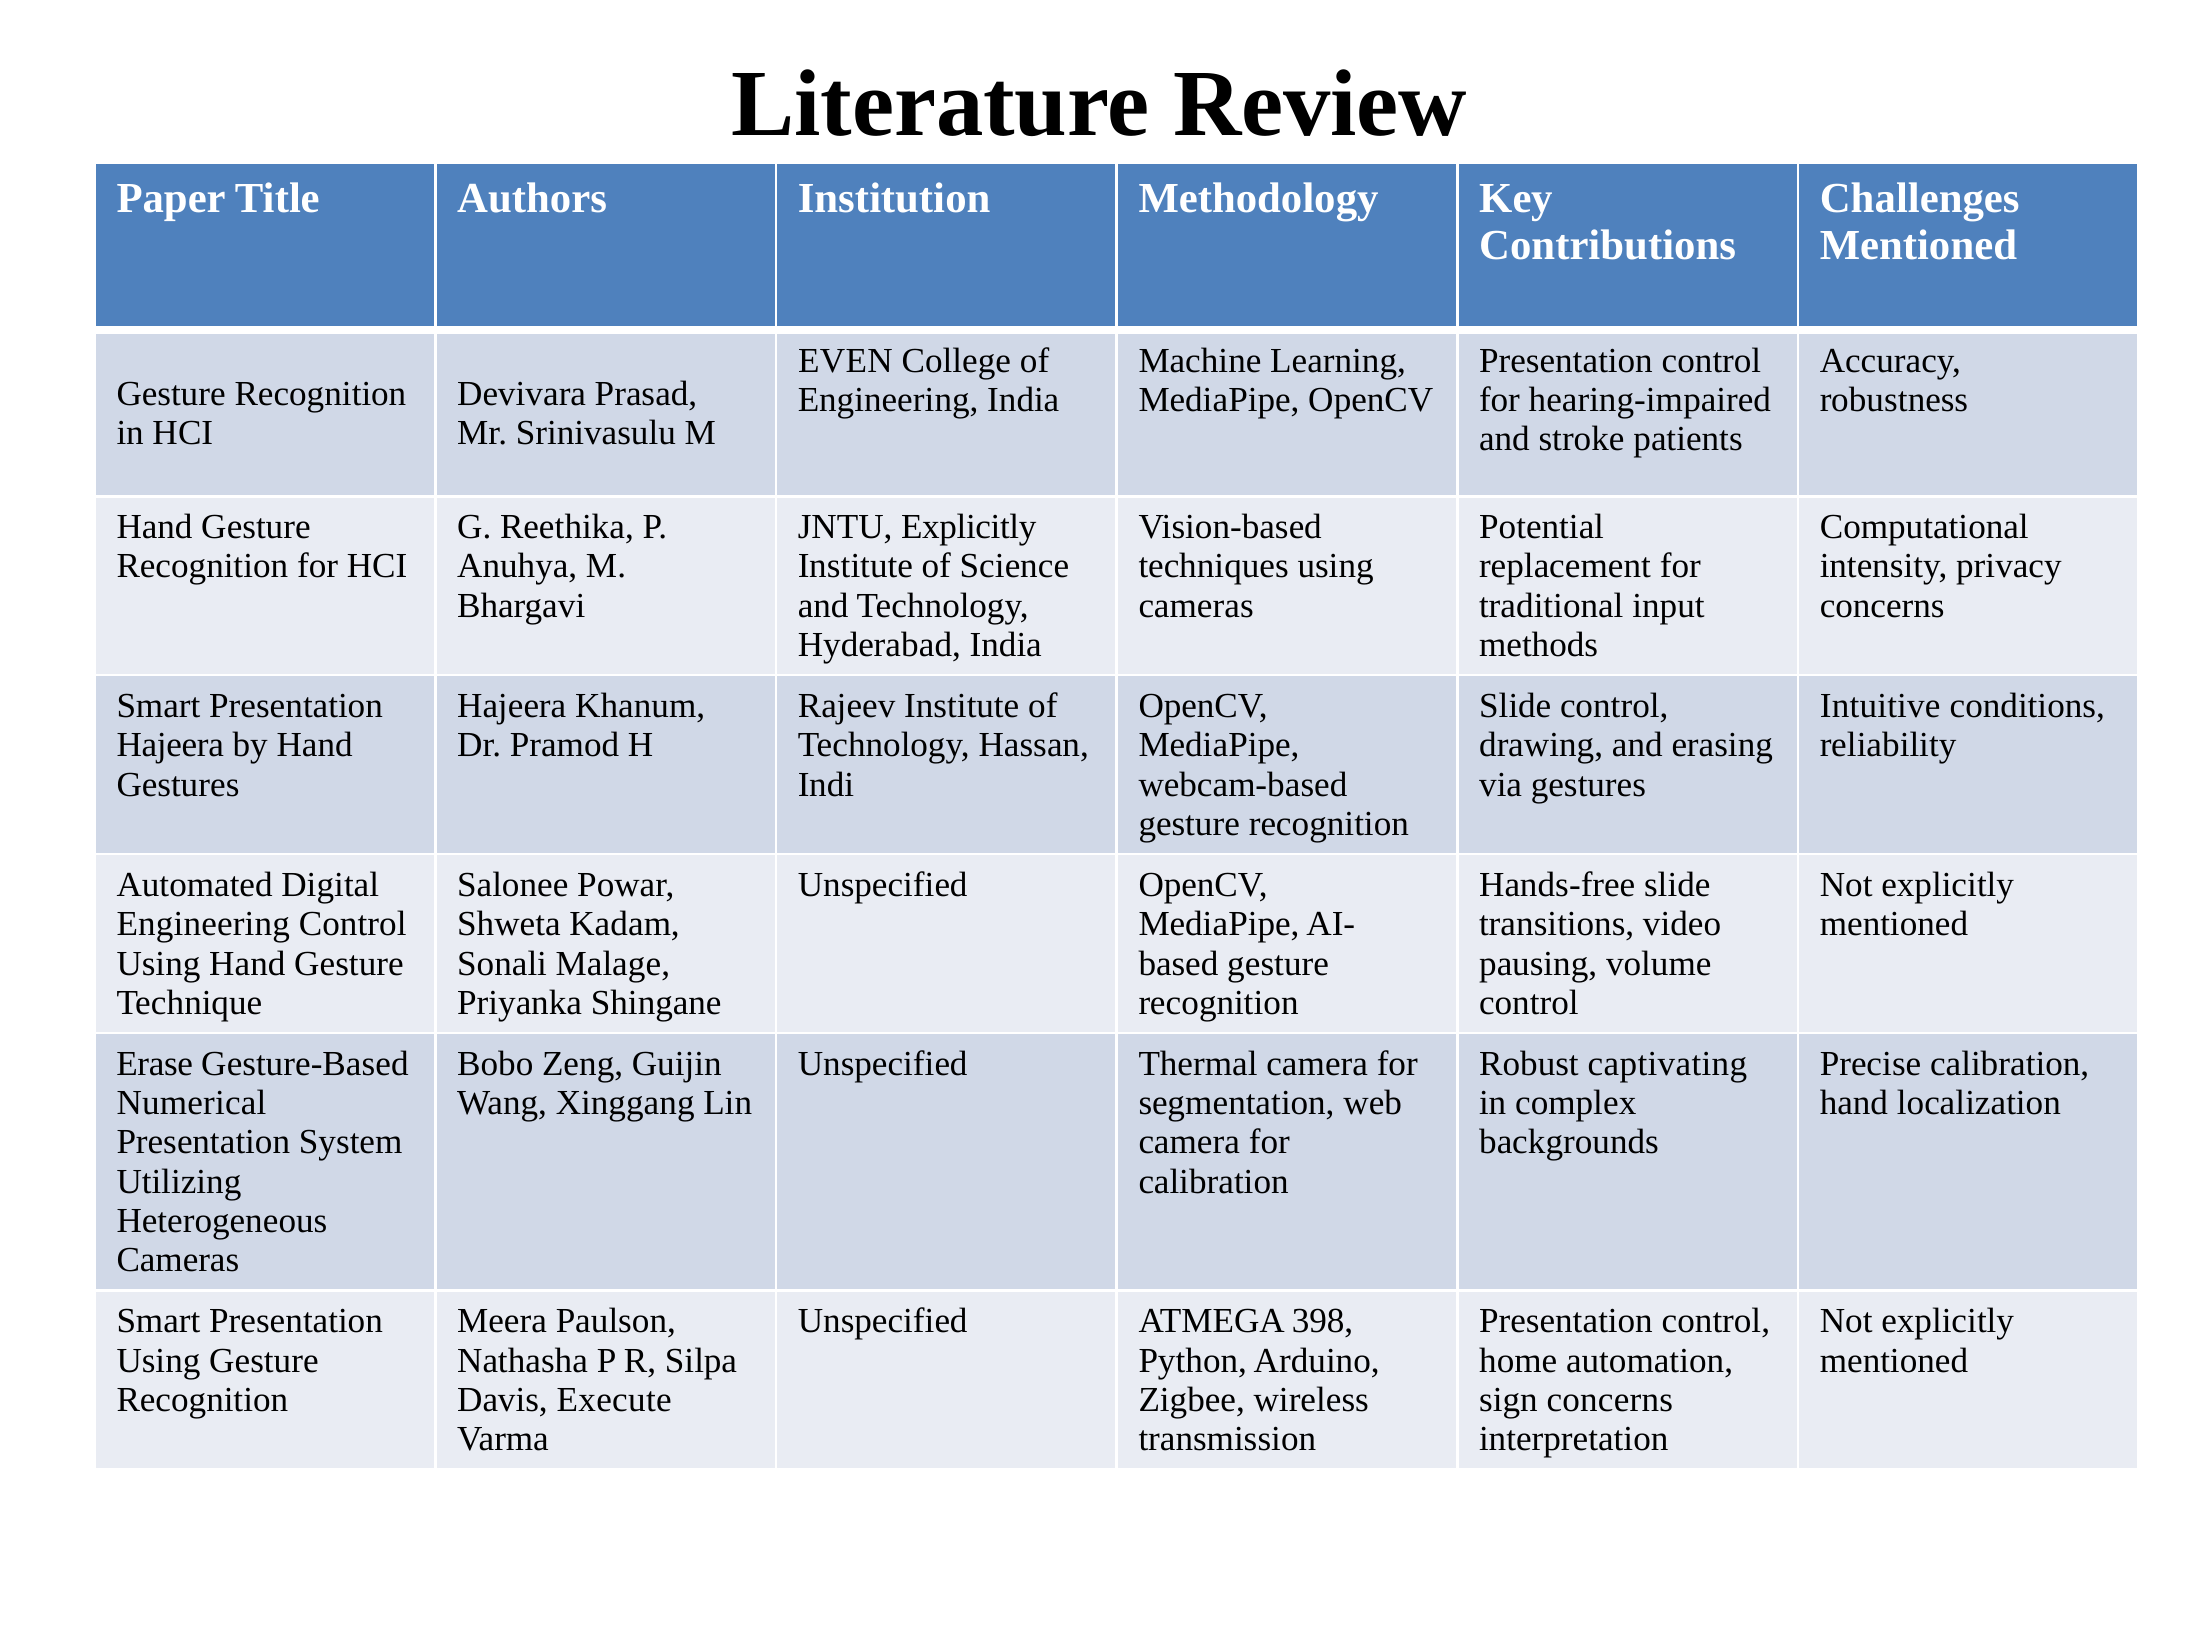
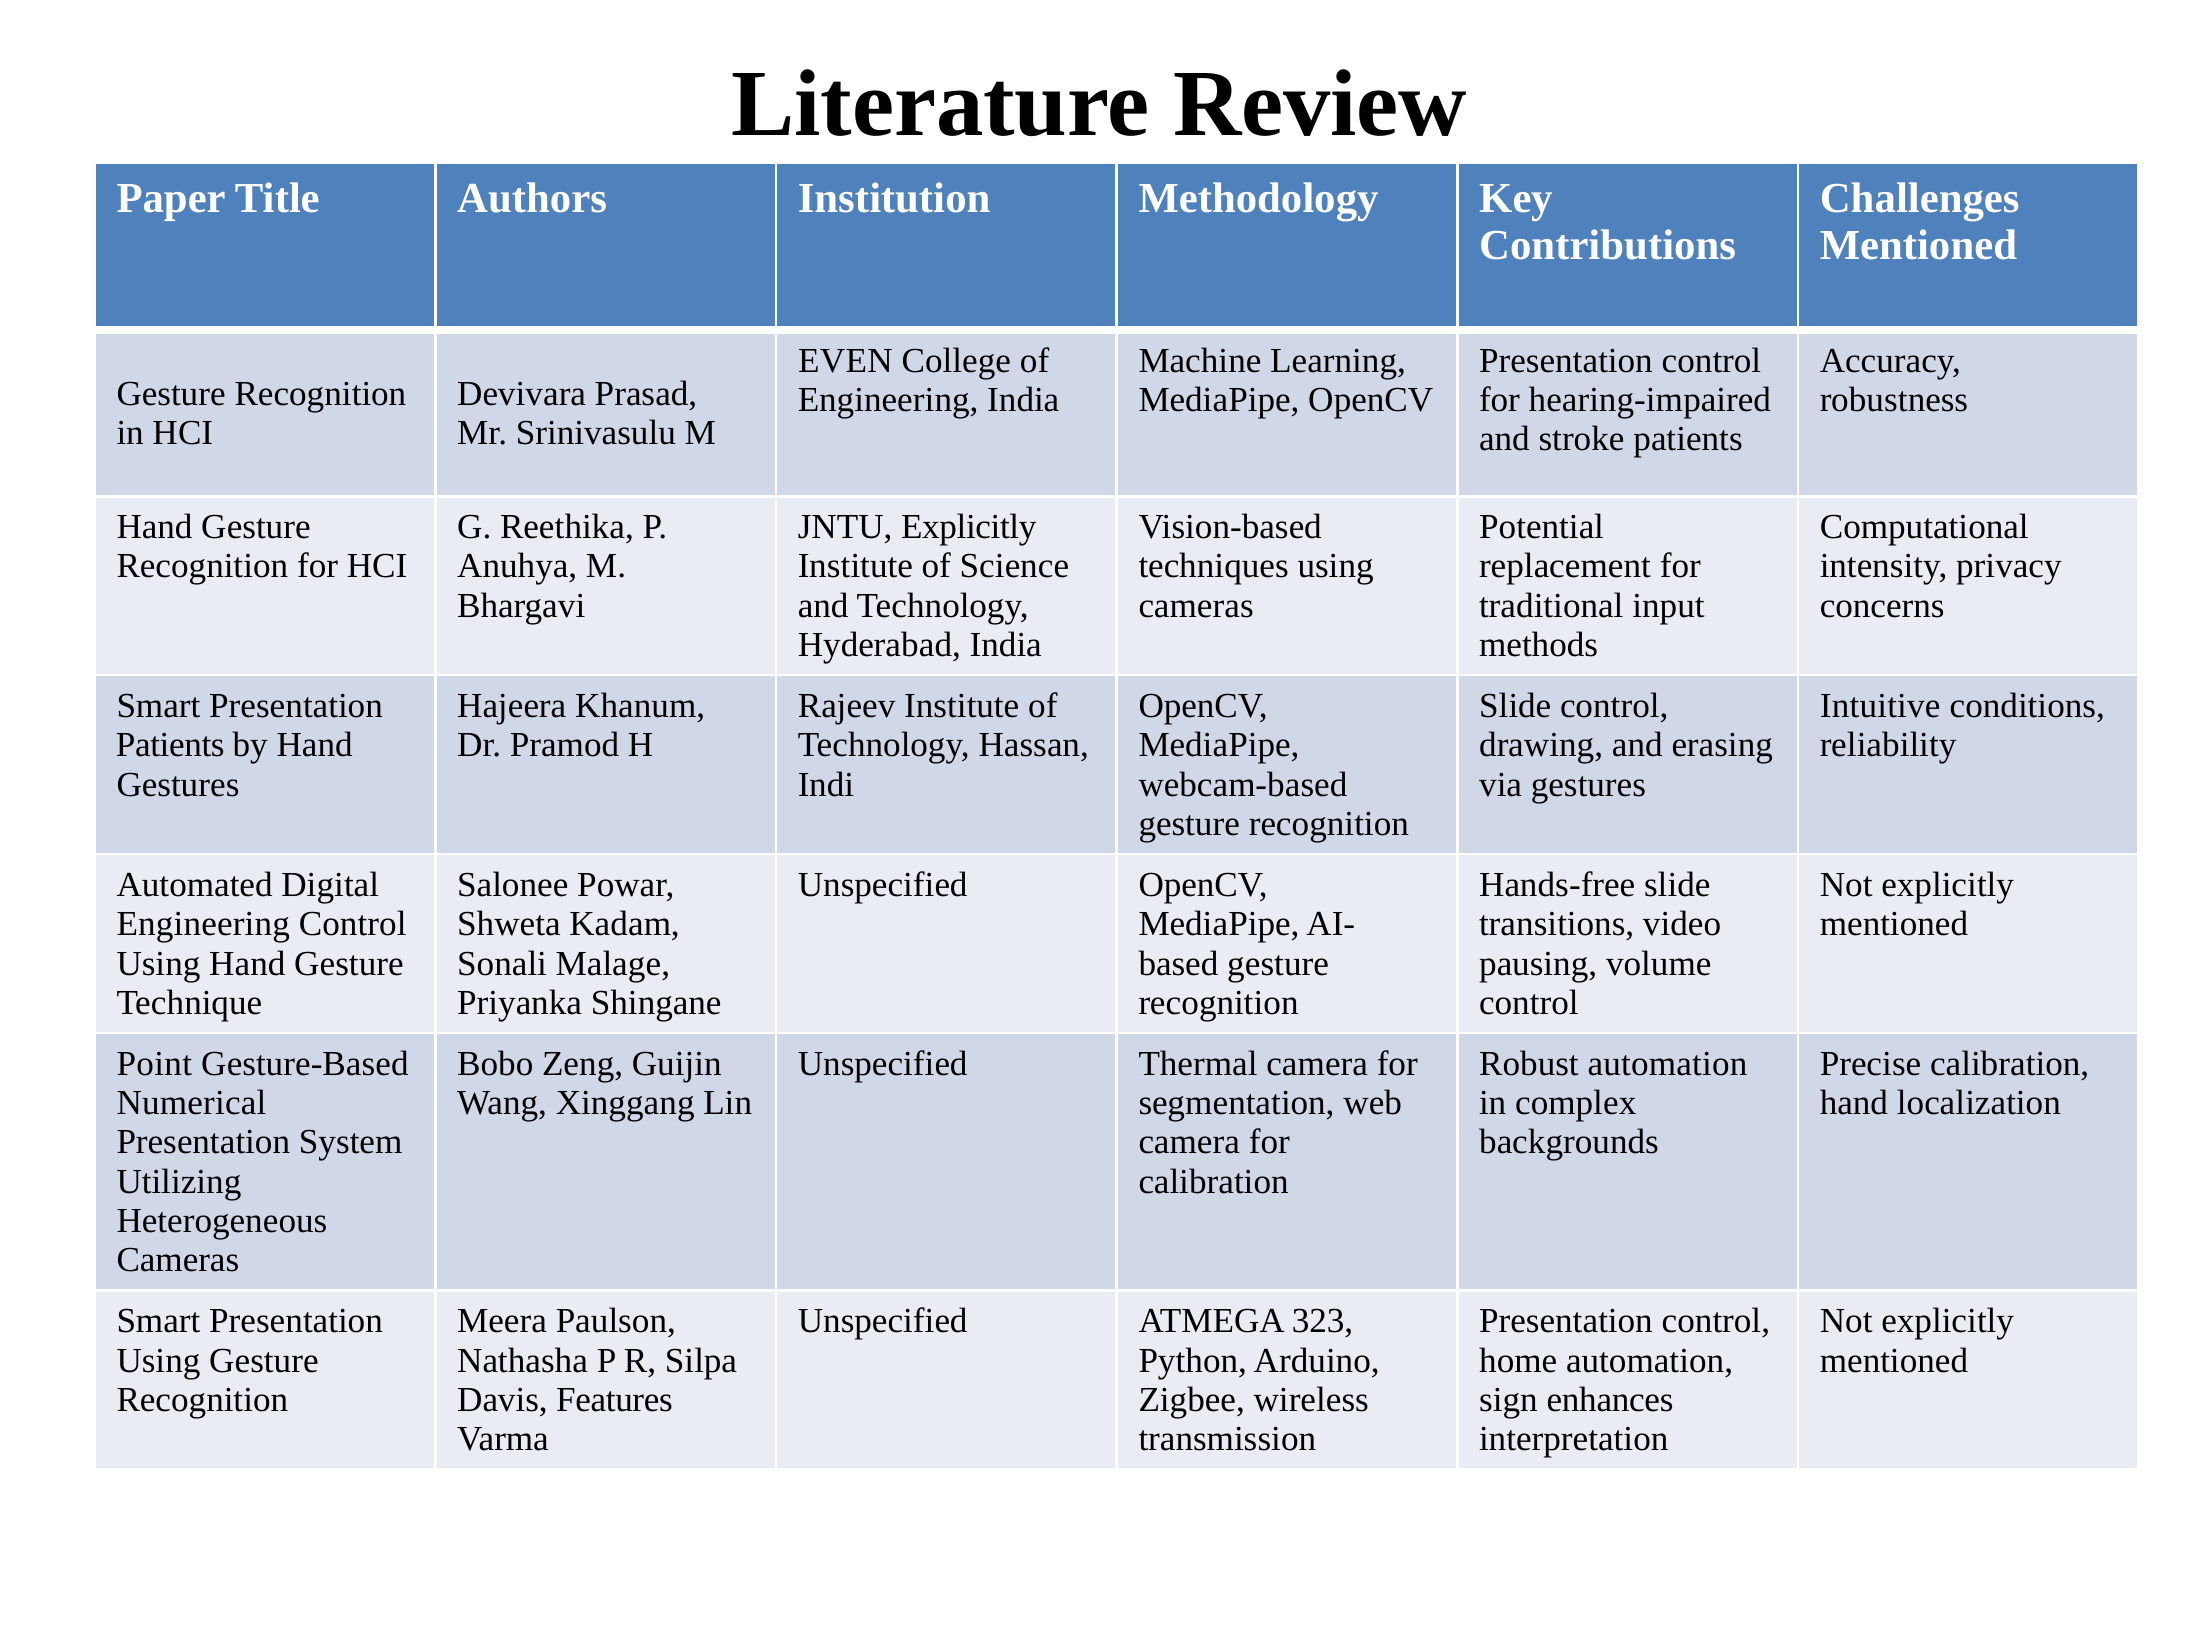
Hajeera at (170, 745): Hajeera -> Patients
Erase: Erase -> Point
Robust captivating: captivating -> automation
398: 398 -> 323
Execute: Execute -> Features
sign concerns: concerns -> enhances
